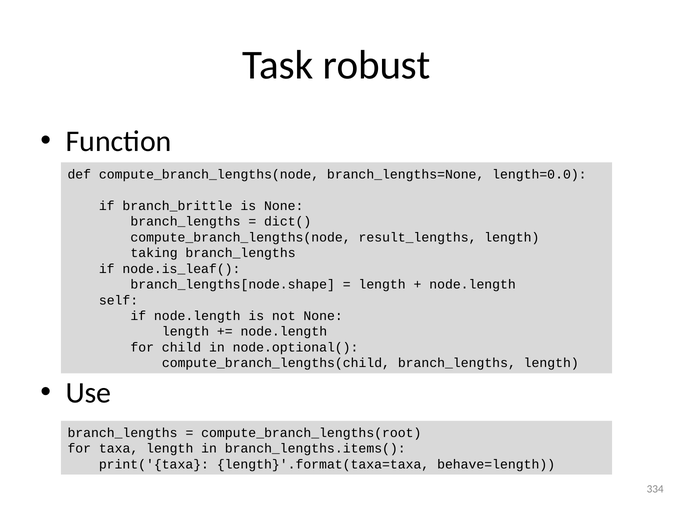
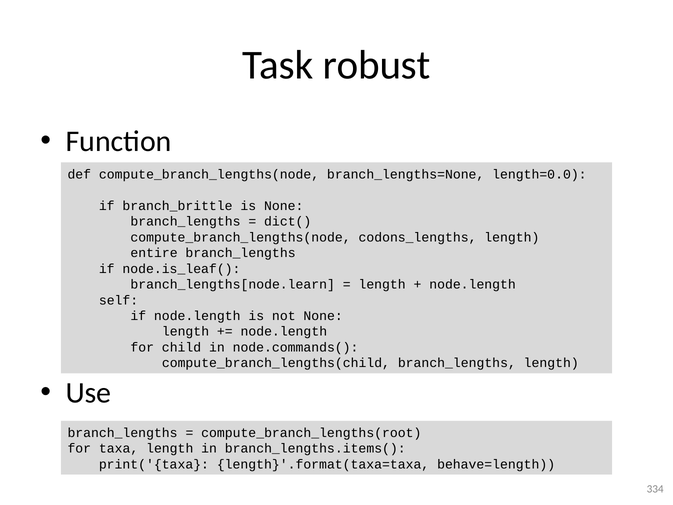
result_lengths: result_lengths -> codons_lengths
taking: taking -> entire
branch_lengths[node.shape: branch_lengths[node.shape -> branch_lengths[node.learn
node.optional(: node.optional( -> node.commands(
